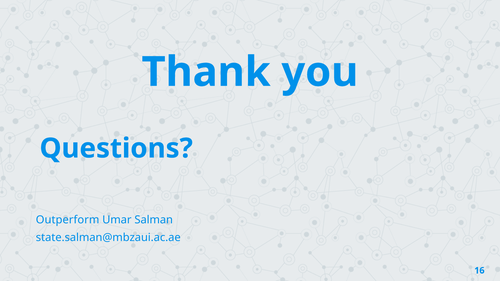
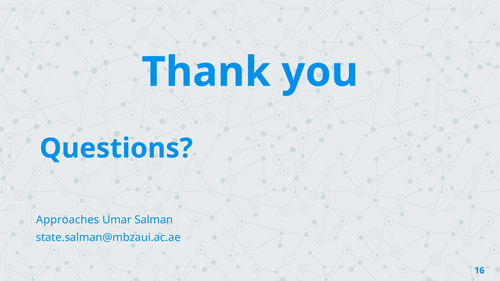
Outperform: Outperform -> Approaches
